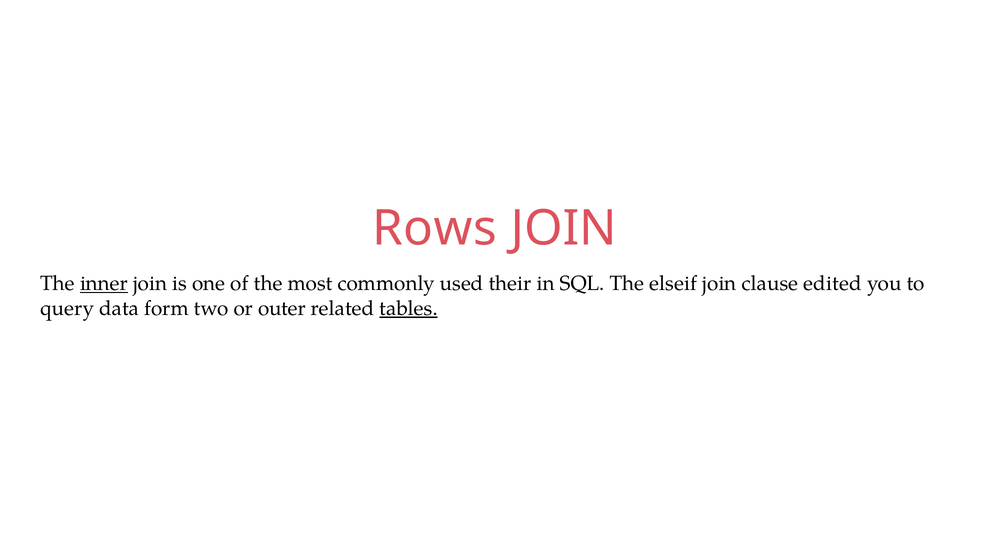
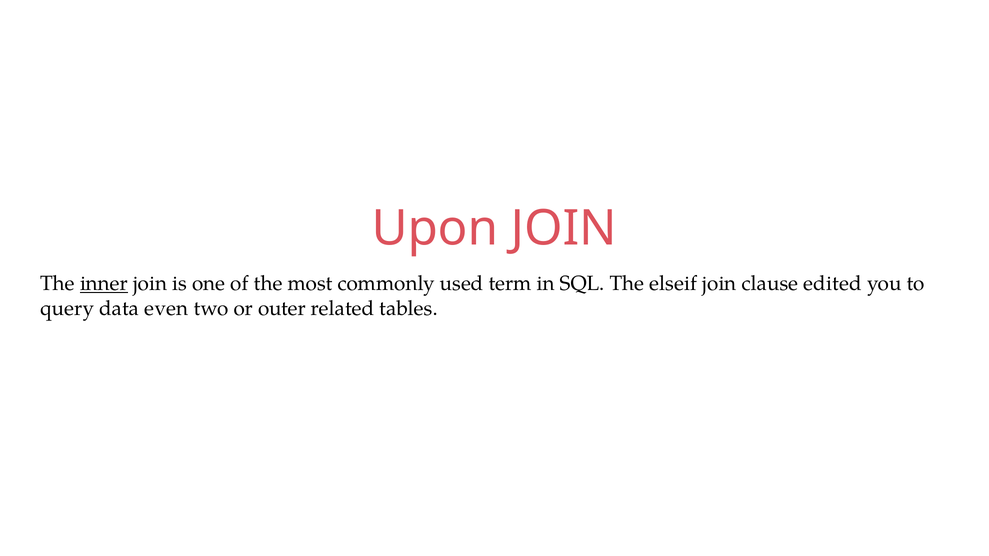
Rows: Rows -> Upon
their: their -> term
form: form -> even
tables underline: present -> none
